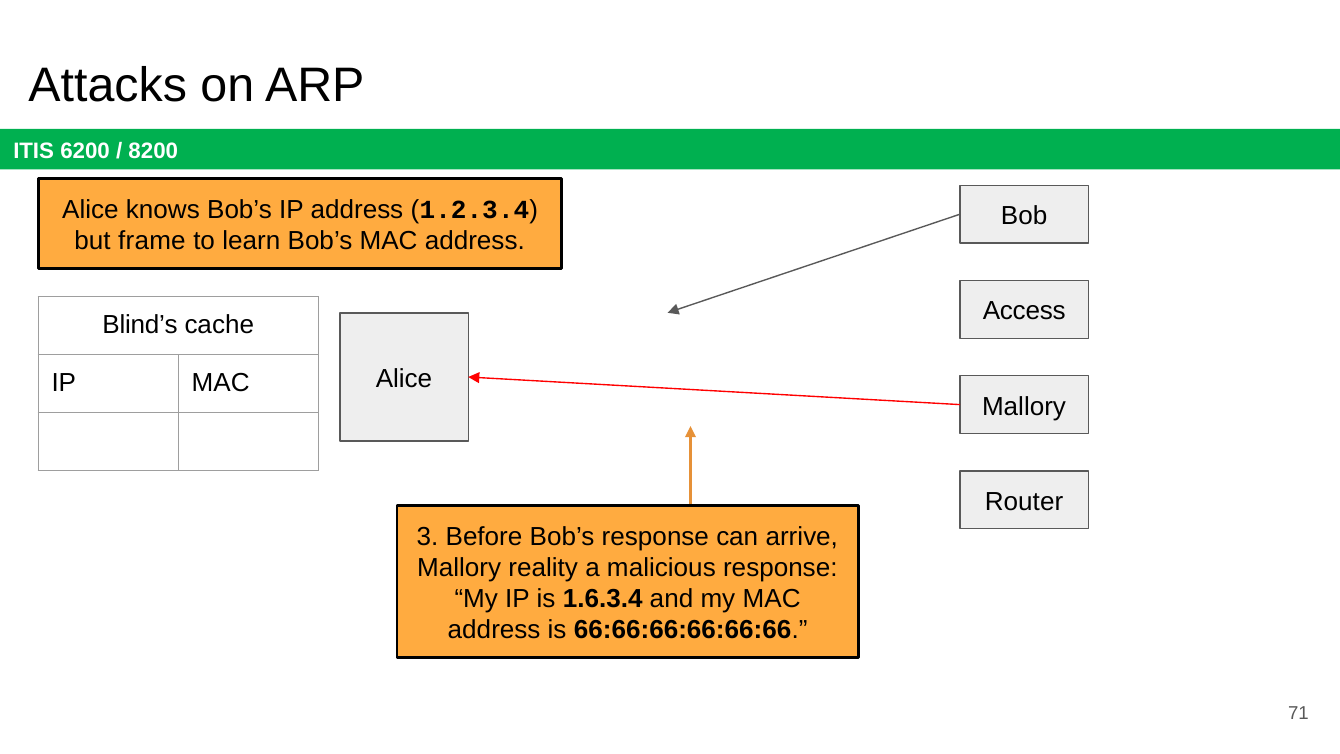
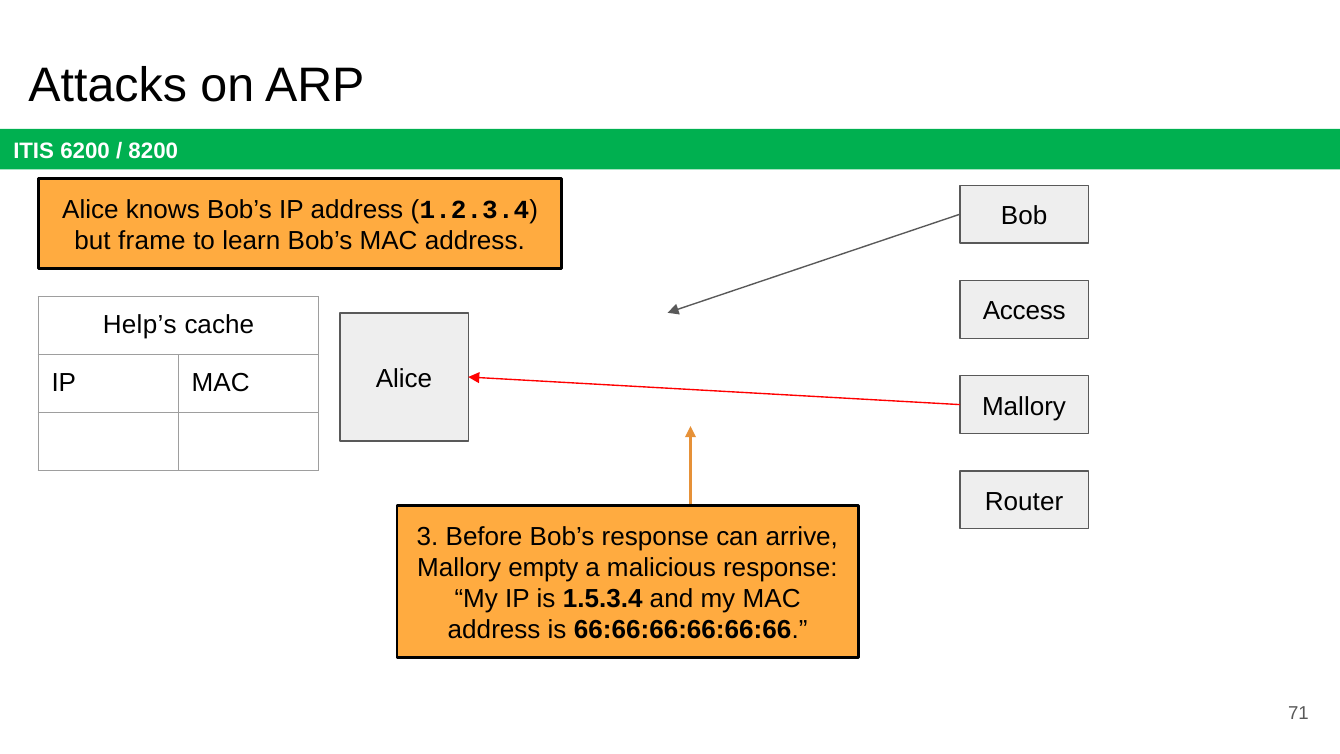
Blind’s: Blind’s -> Help’s
reality: reality -> empty
1.6.3.4: 1.6.3.4 -> 1.5.3.4
